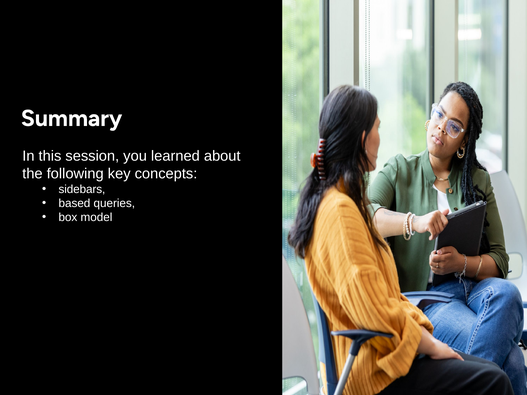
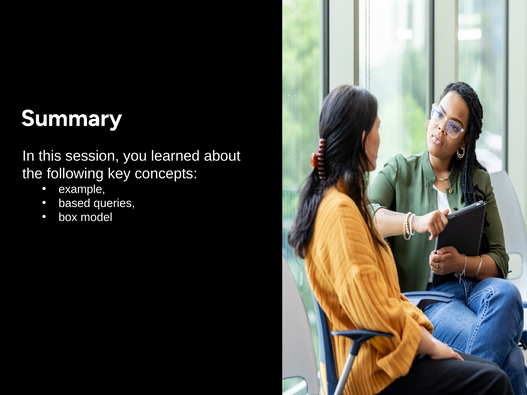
sidebars: sidebars -> example
